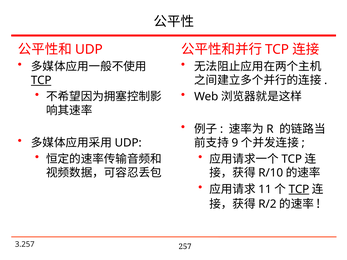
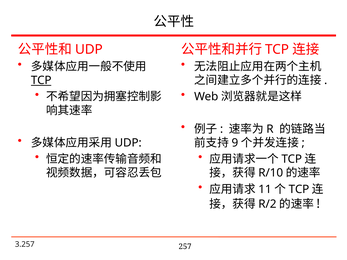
TCP at (299, 189) underline: present -> none
